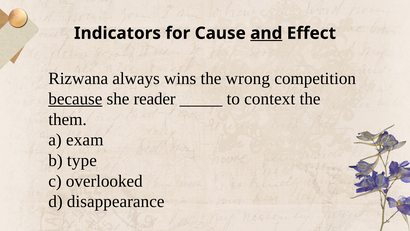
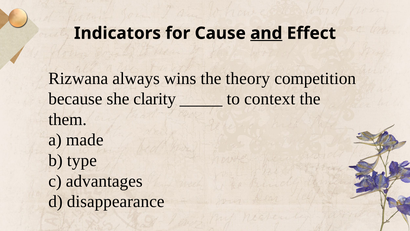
wrong: wrong -> theory
because underline: present -> none
reader: reader -> clarity
exam: exam -> made
overlooked: overlooked -> advantages
